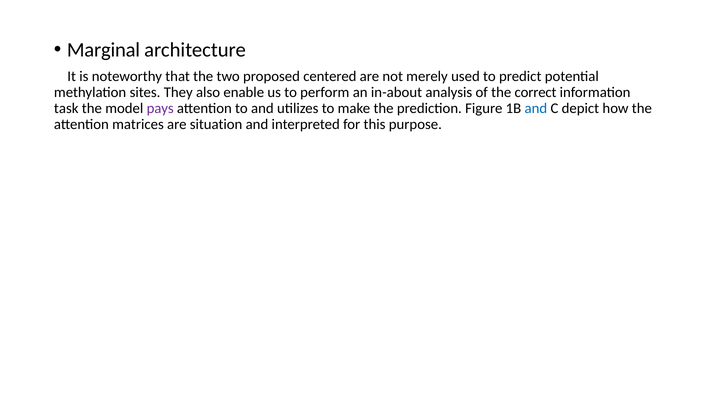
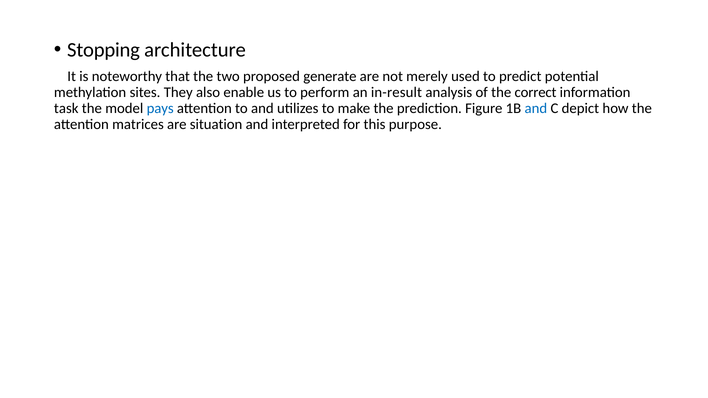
Marginal: Marginal -> Stopping
centered: centered -> generate
in-about: in-about -> in-result
pays colour: purple -> blue
